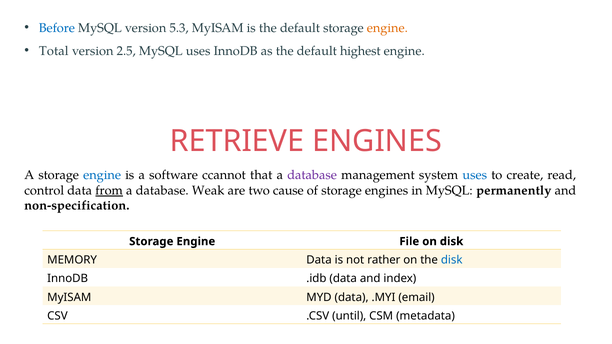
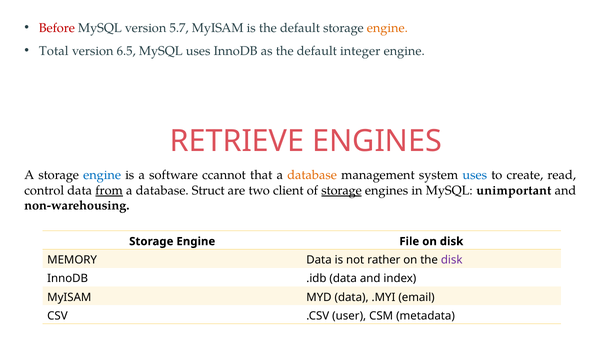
Before colour: blue -> red
5.3: 5.3 -> 5.7
2.5: 2.5 -> 6.5
highest: highest -> integer
database at (312, 175) colour: purple -> orange
Weak: Weak -> Struct
cause: cause -> client
storage at (342, 191) underline: none -> present
permanently: permanently -> unimportant
non-specification: non-specification -> non-warehousing
disk at (452, 260) colour: blue -> purple
until: until -> user
